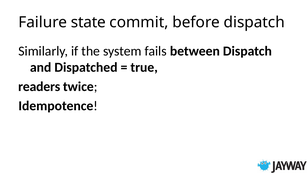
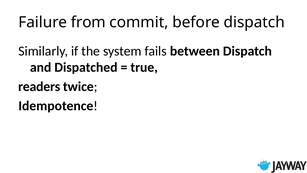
state: state -> from
